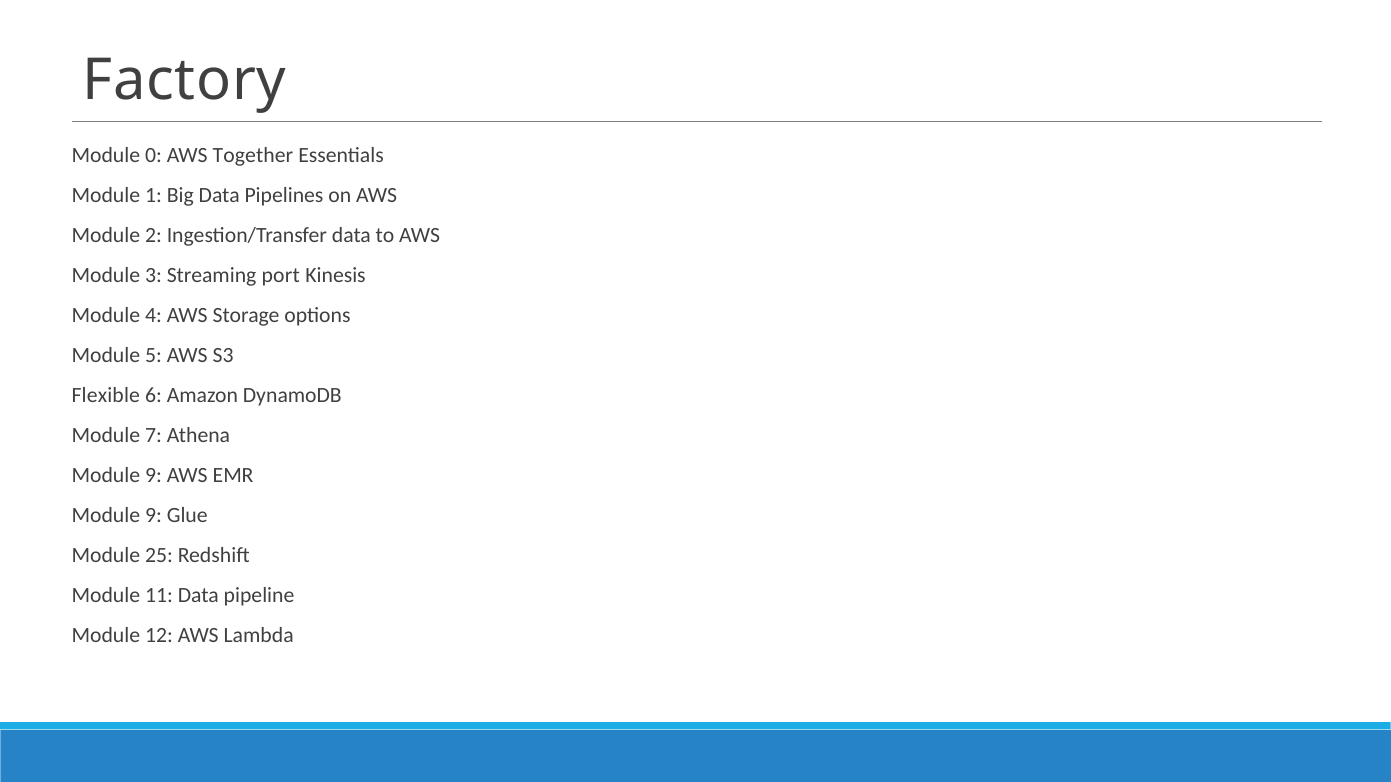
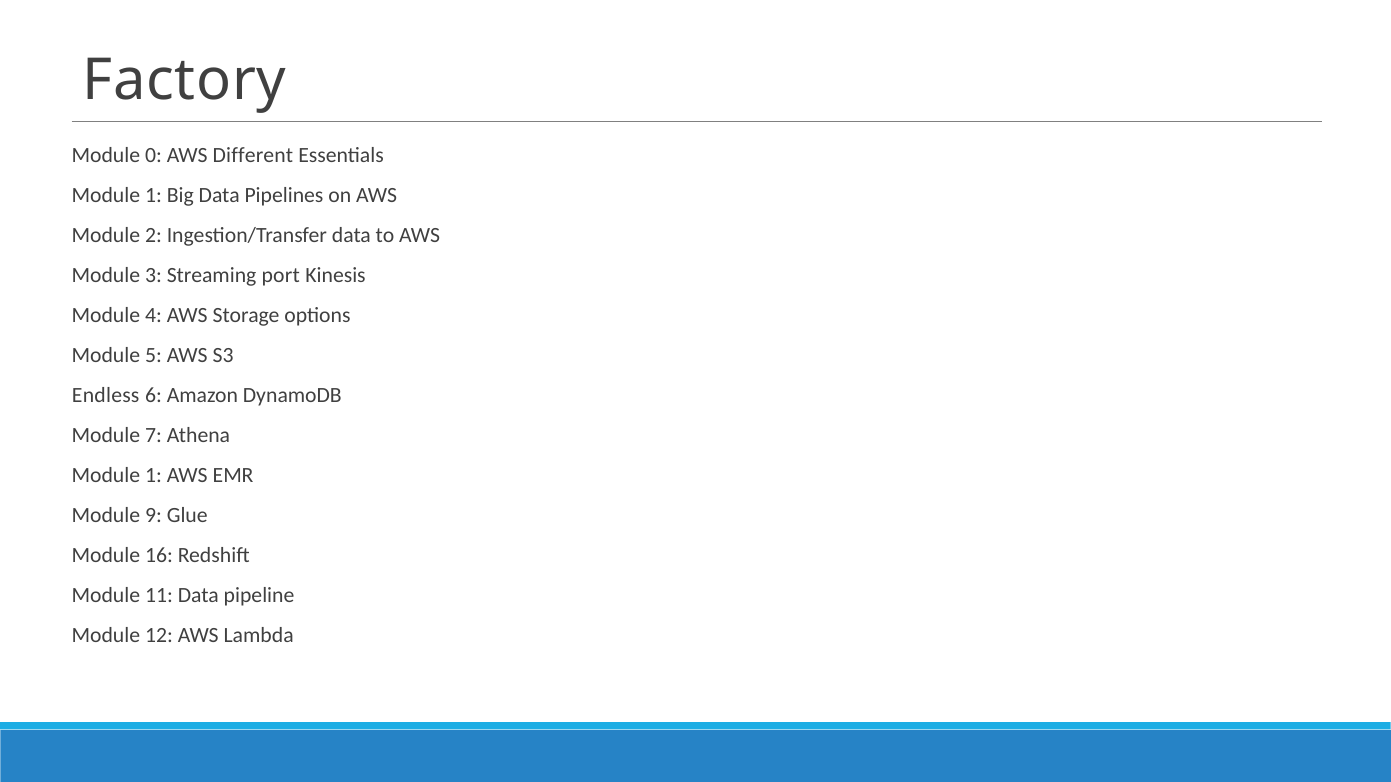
Together: Together -> Different
Flexible: Flexible -> Endless
9 at (153, 476): 9 -> 1
25: 25 -> 16
